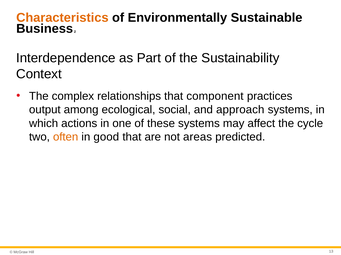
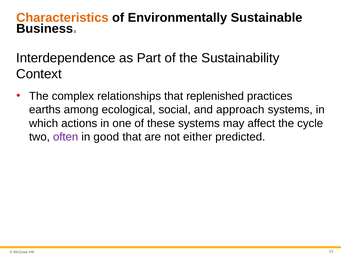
component: component -> replenished
output: output -> earths
often colour: orange -> purple
areas: areas -> either
